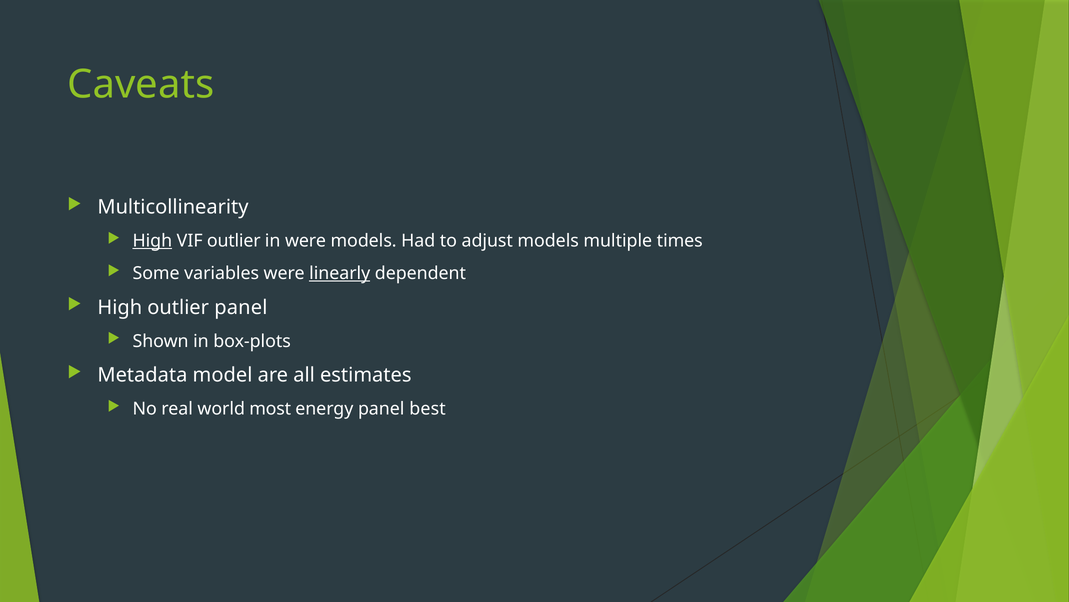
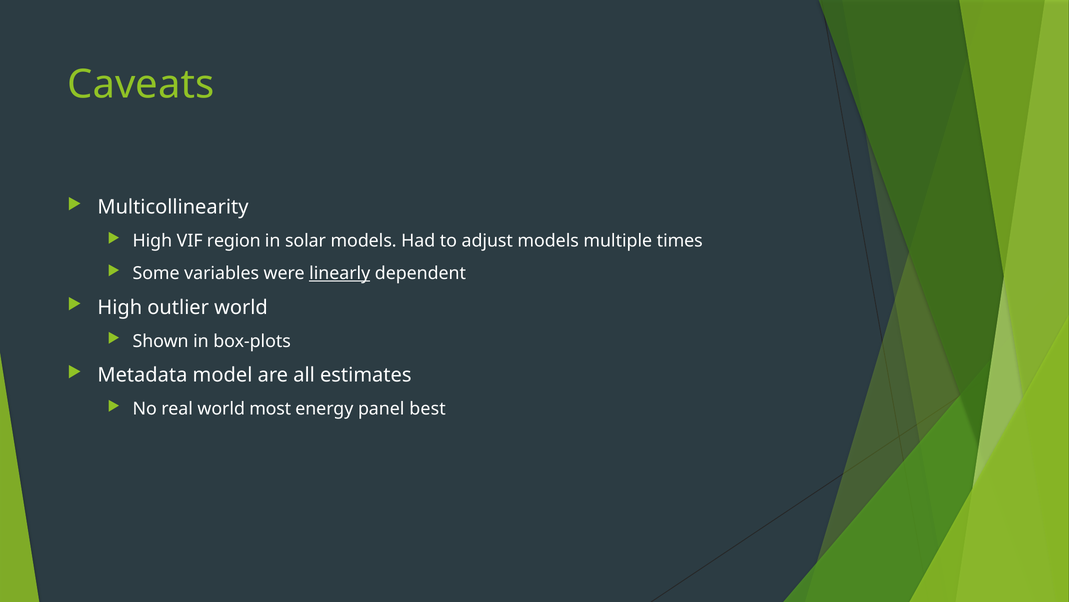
High at (152, 241) underline: present -> none
VIF outlier: outlier -> region
in were: were -> solar
outlier panel: panel -> world
